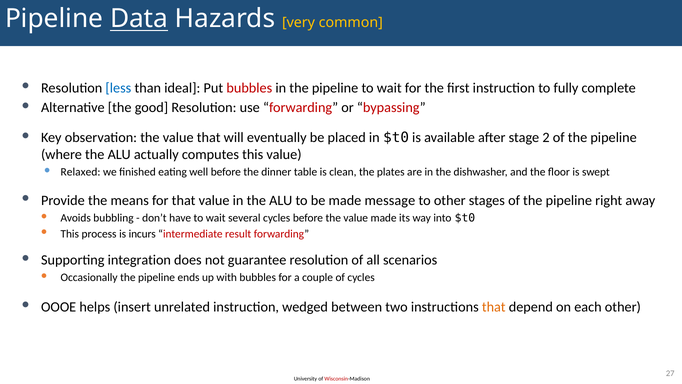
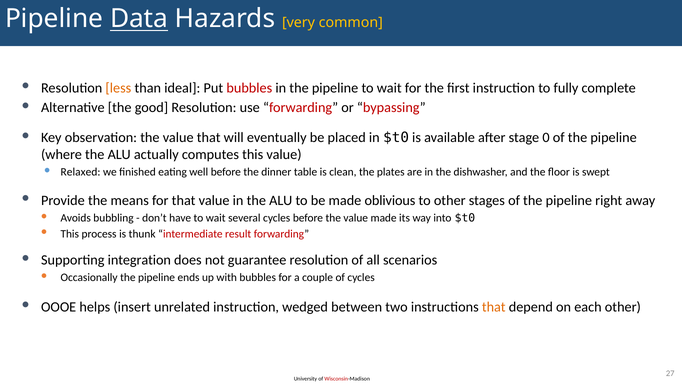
less colour: blue -> orange
2: 2 -> 0
message: message -> oblivious
incurs: incurs -> thunk
